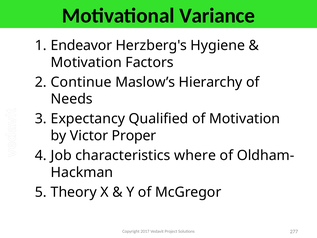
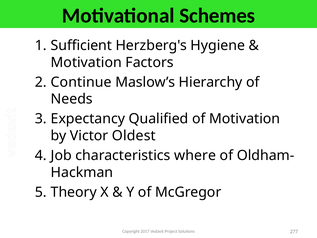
Variance: Variance -> Schemes
Endeavor: Endeavor -> Sufficient
Proper: Proper -> Oldest
